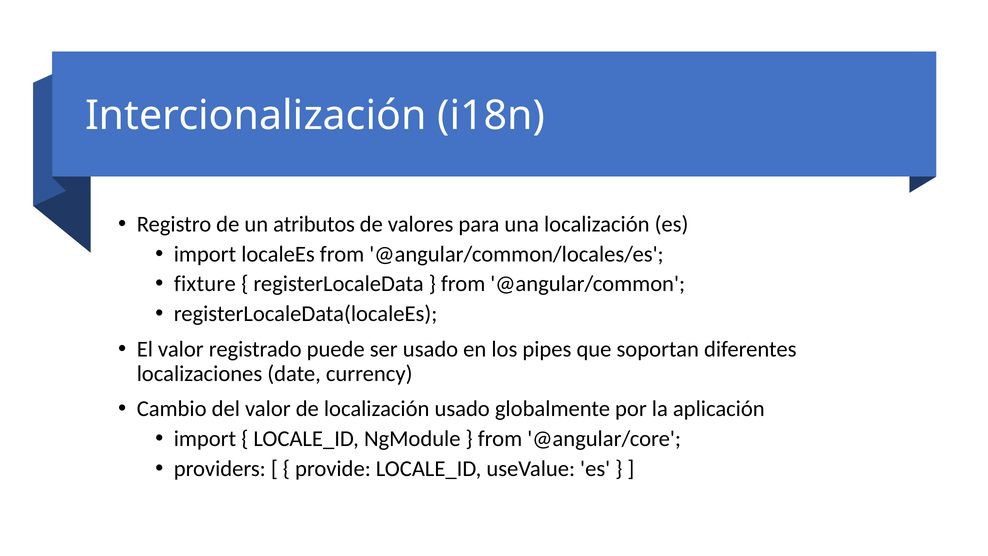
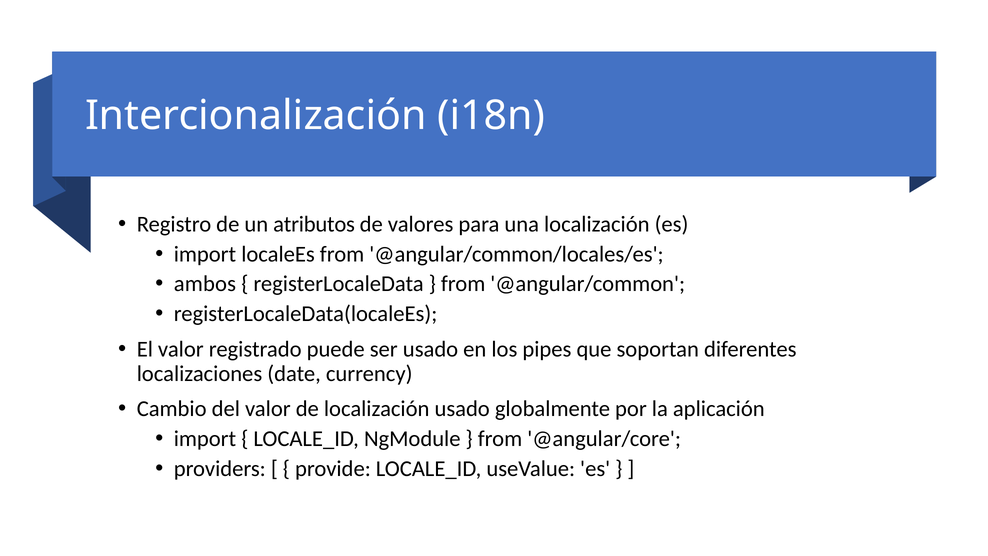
fixture: fixture -> ambos
